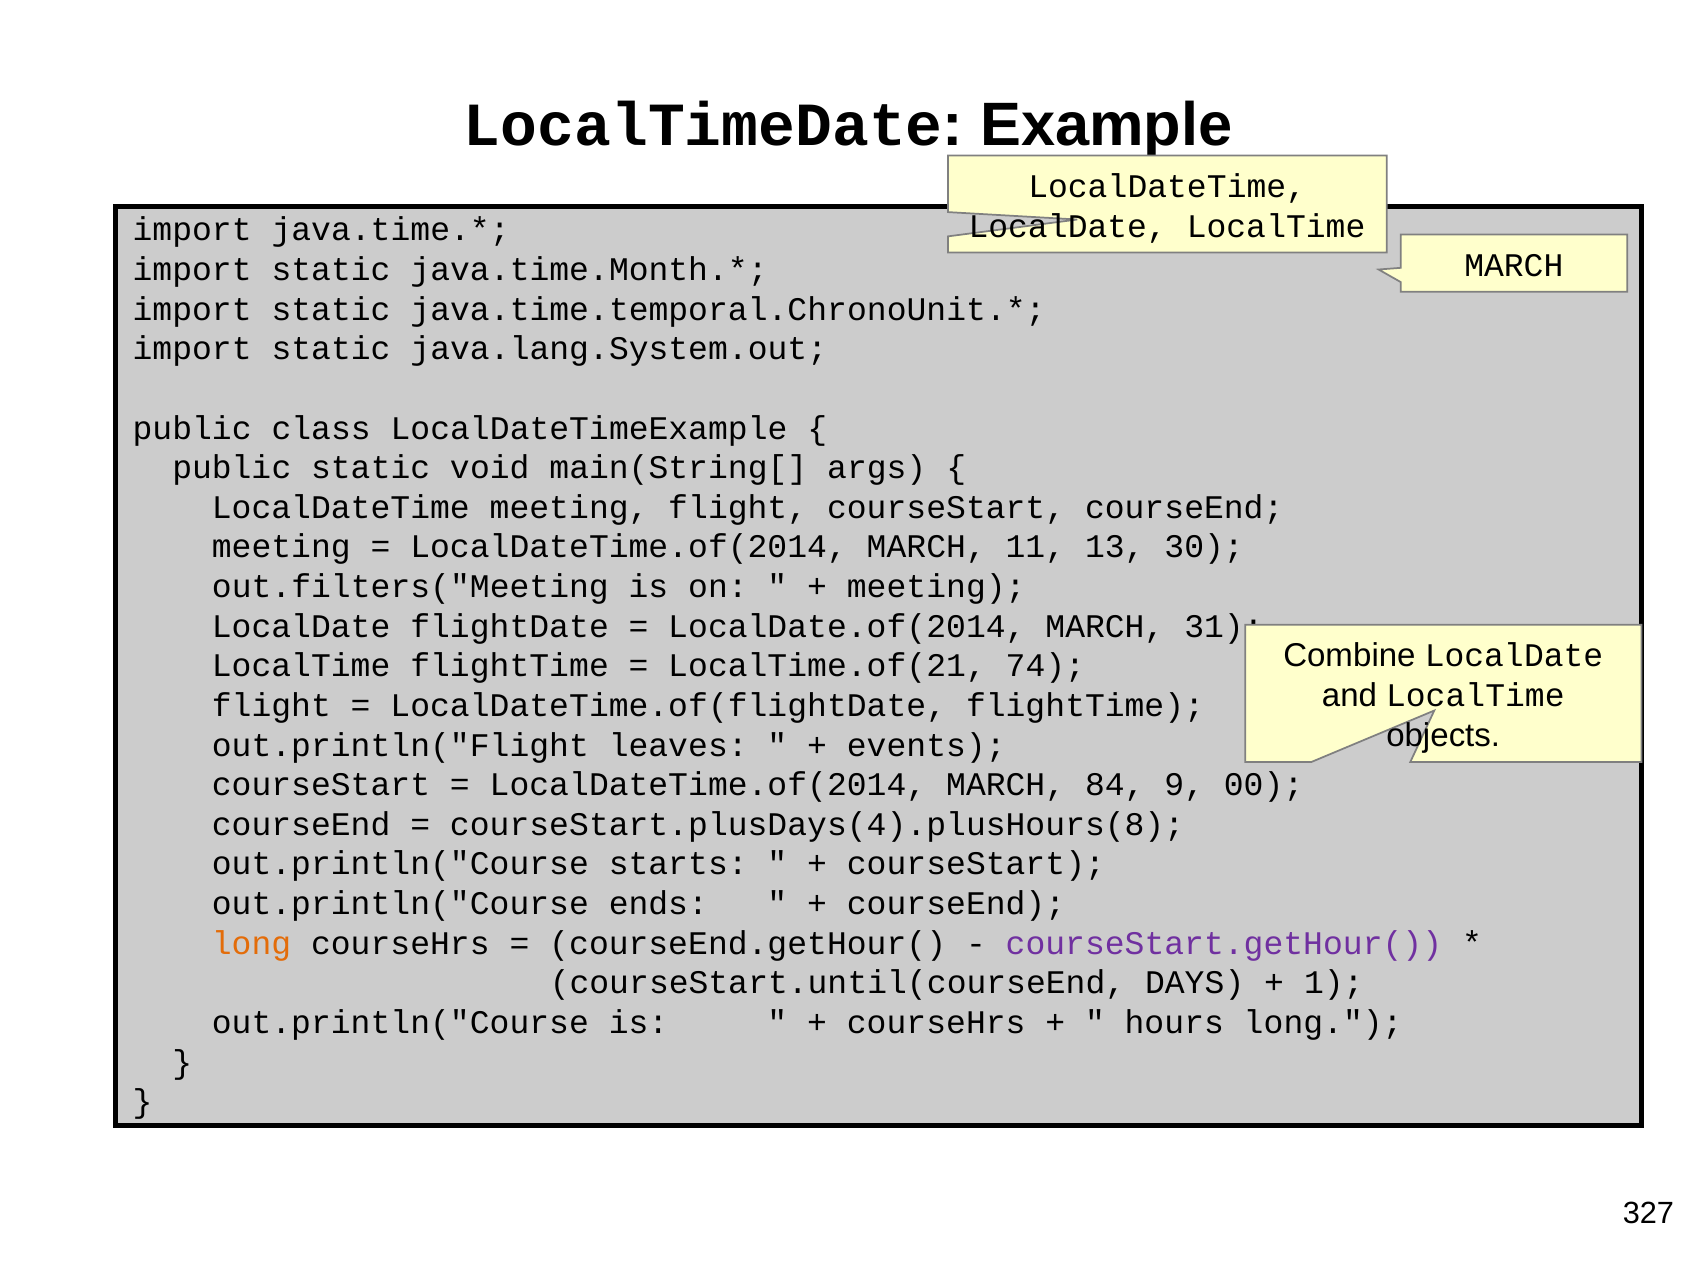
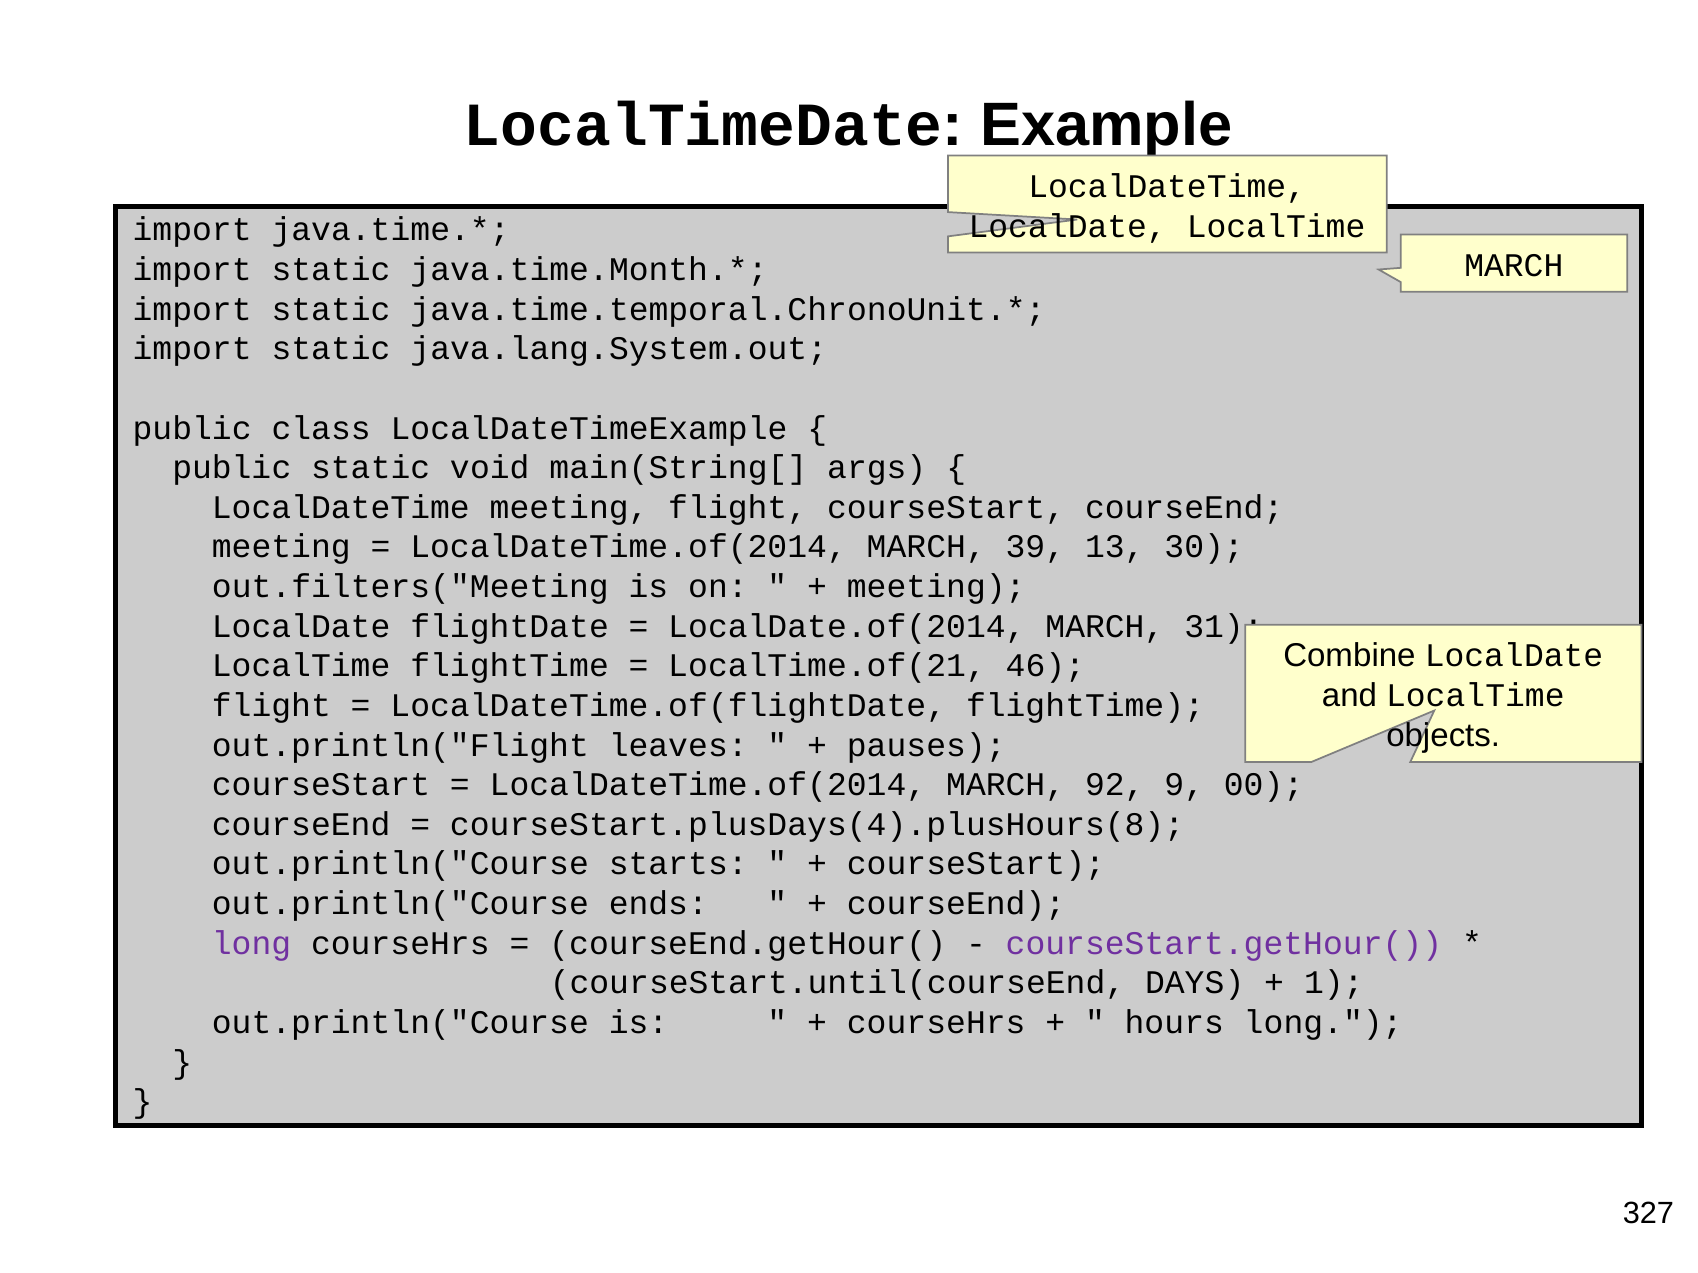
11: 11 -> 39
74: 74 -> 46
events: events -> pauses
84: 84 -> 92
long at (252, 944) colour: orange -> purple
